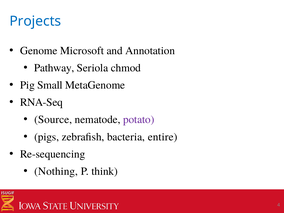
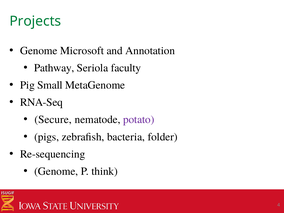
Projects colour: blue -> green
chmod: chmod -> faculty
Source: Source -> Secure
entire: entire -> folder
Nothing at (56, 171): Nothing -> Genome
